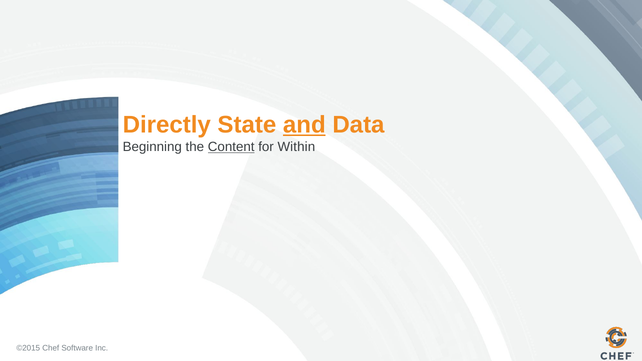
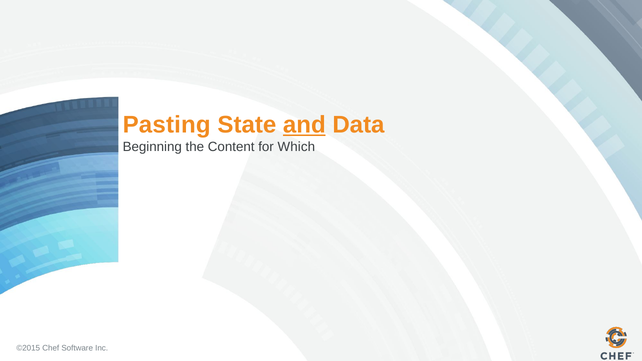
Directly: Directly -> Pasting
Content underline: present -> none
Within: Within -> Which
